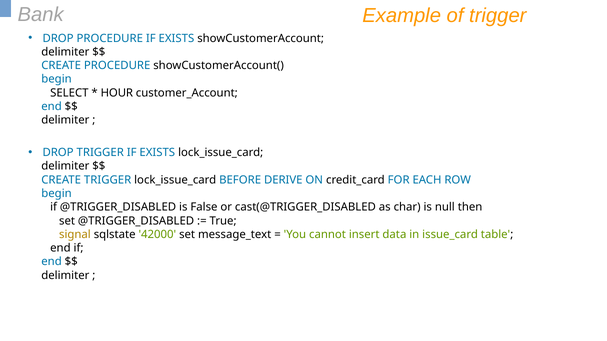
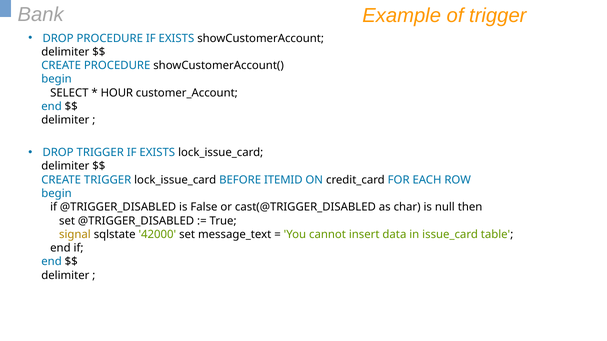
DERIVE: DERIVE -> ITEMID
